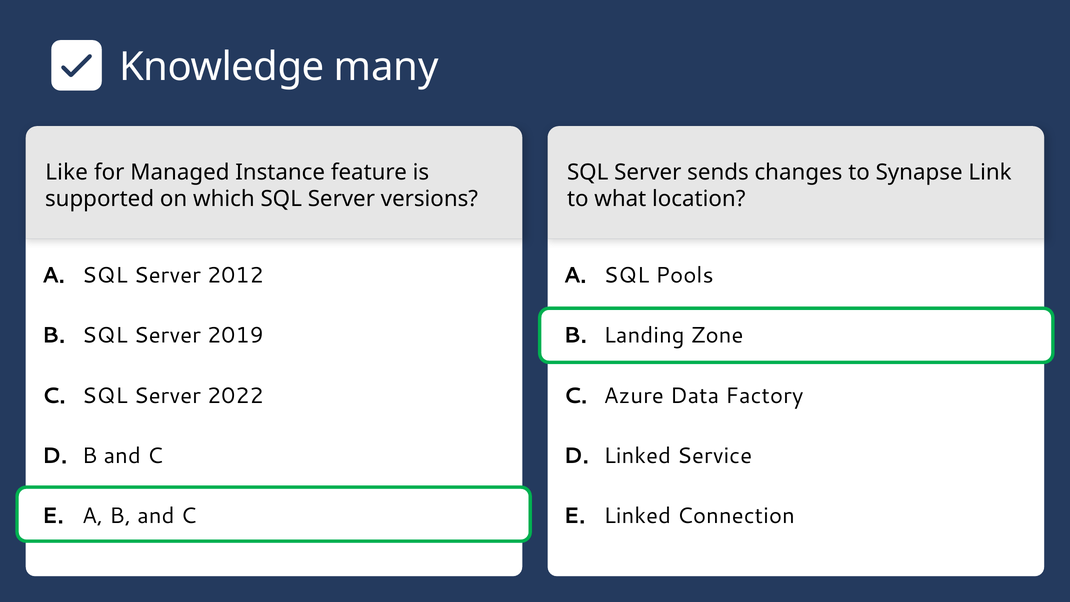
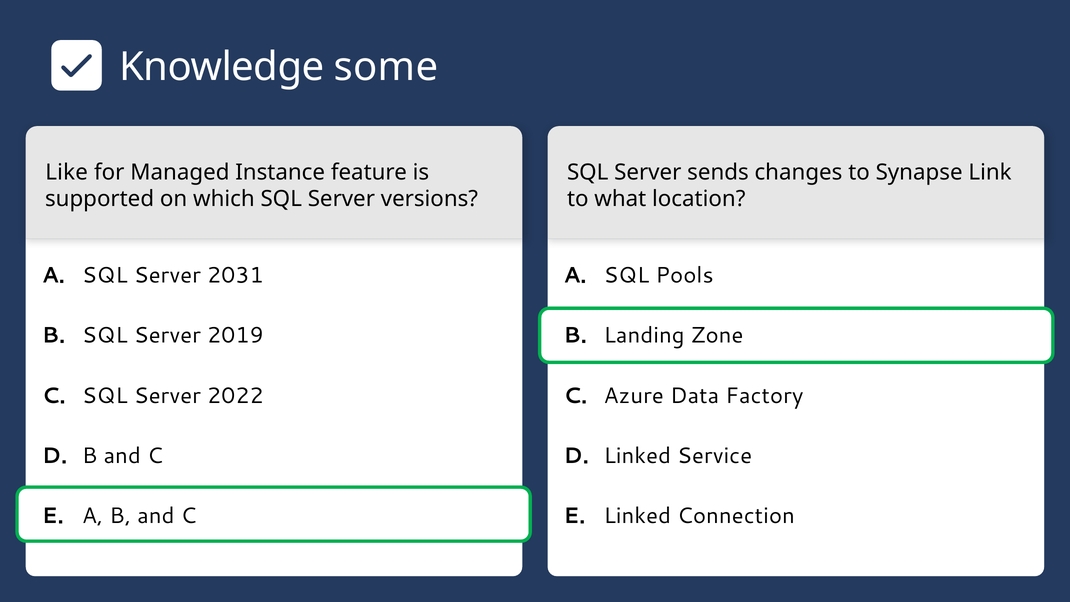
many: many -> some
2012: 2012 -> 2031
